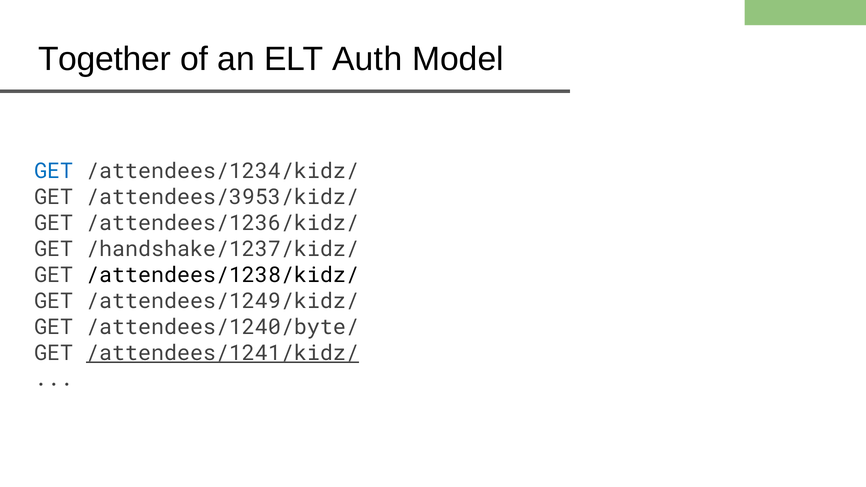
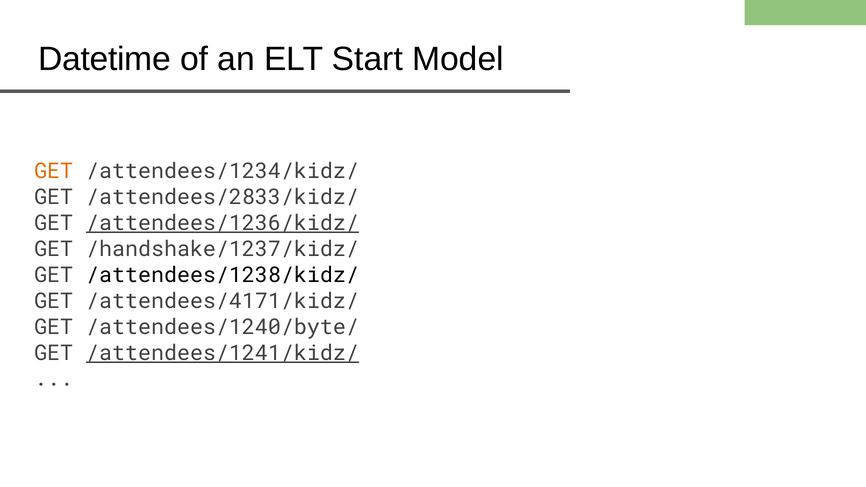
Together: Together -> Datetime
Auth: Auth -> Start
GET at (54, 171) colour: blue -> orange
/attendees/3953/kidz/: /attendees/3953/kidz/ -> /attendees/2833/kidz/
/attendees/1236/kidz/ underline: none -> present
/attendees/1249/kidz/: /attendees/1249/kidz/ -> /attendees/4171/kidz/
